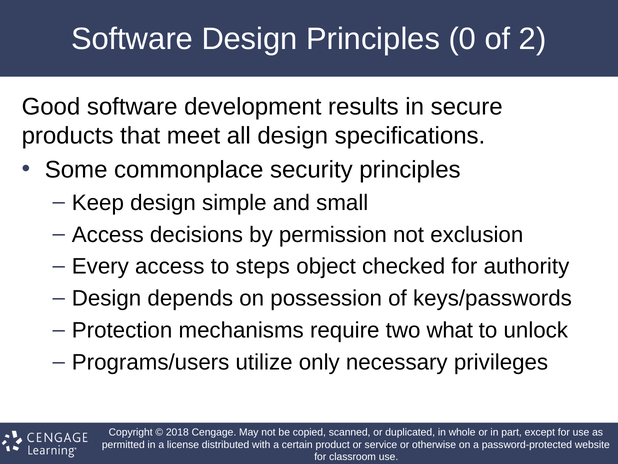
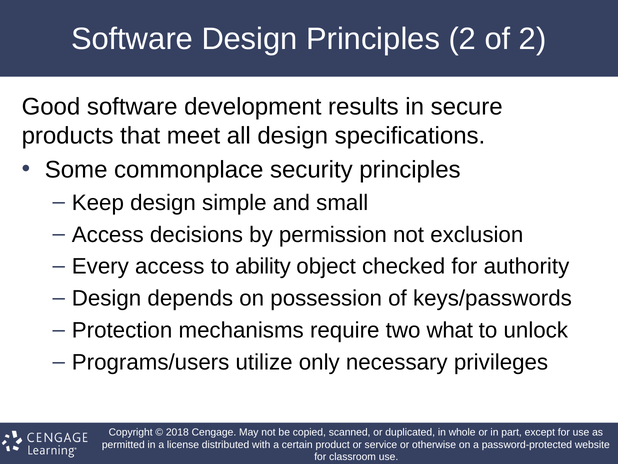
Principles 0: 0 -> 2
steps: steps -> ability
